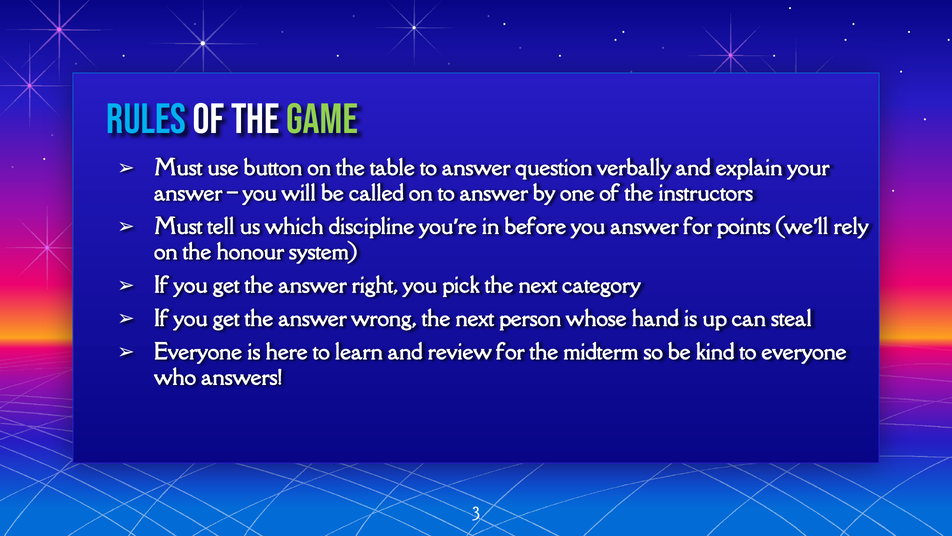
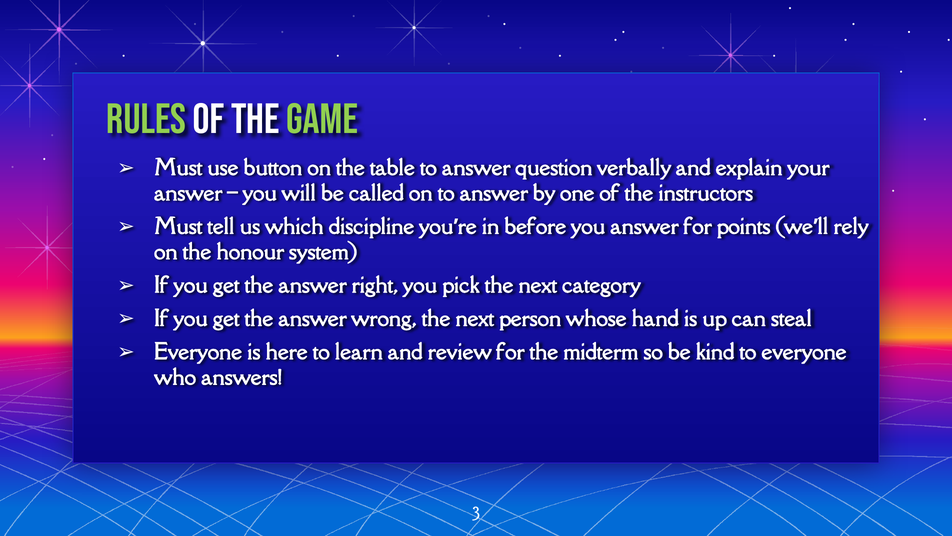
Rules colour: light blue -> light green
